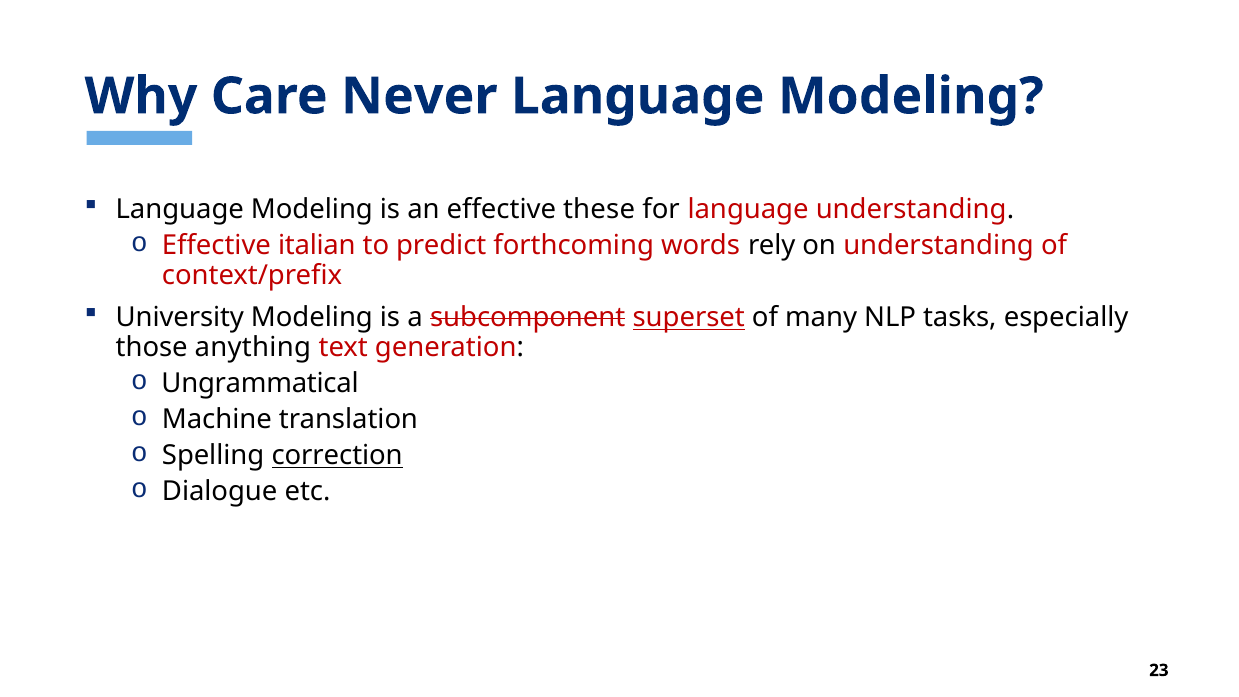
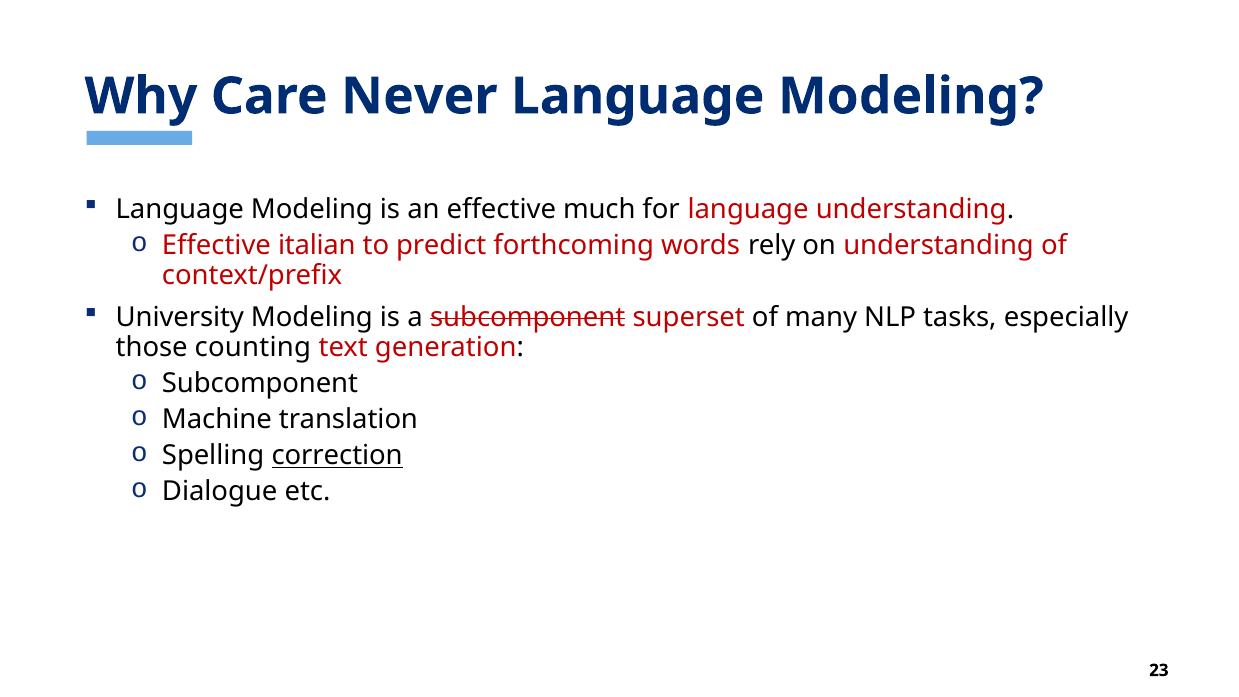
these: these -> much
superset underline: present -> none
anything: anything -> counting
Ungrammatical at (260, 383): Ungrammatical -> Subcomponent
